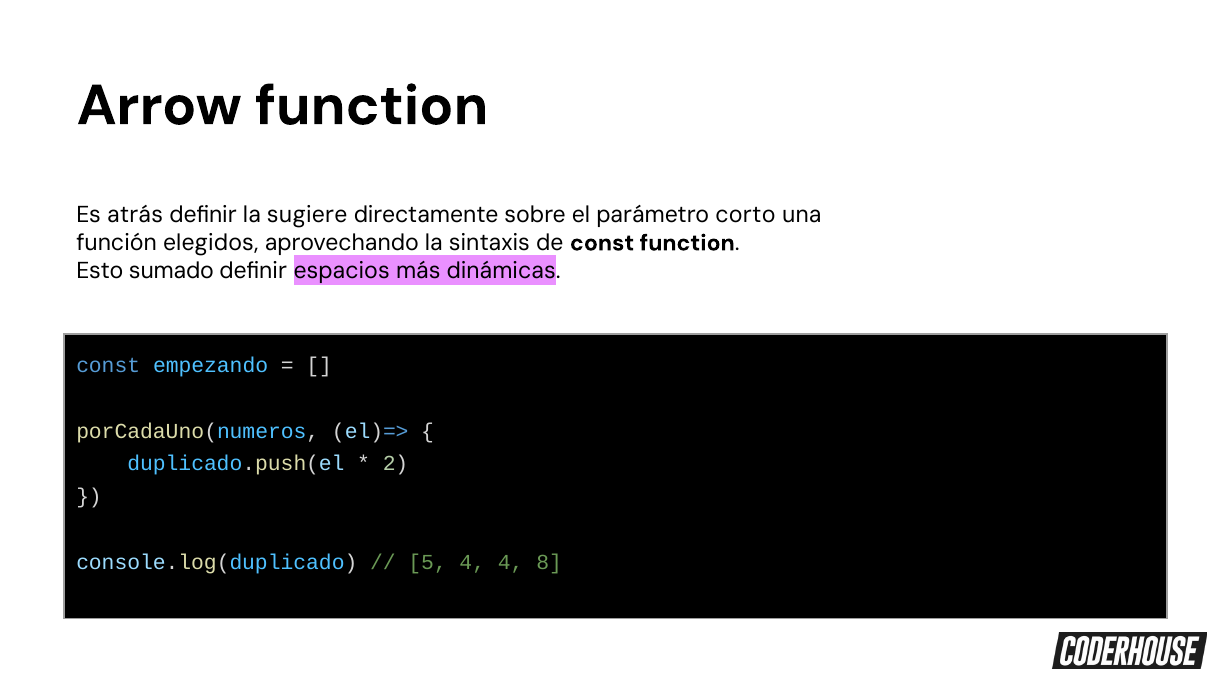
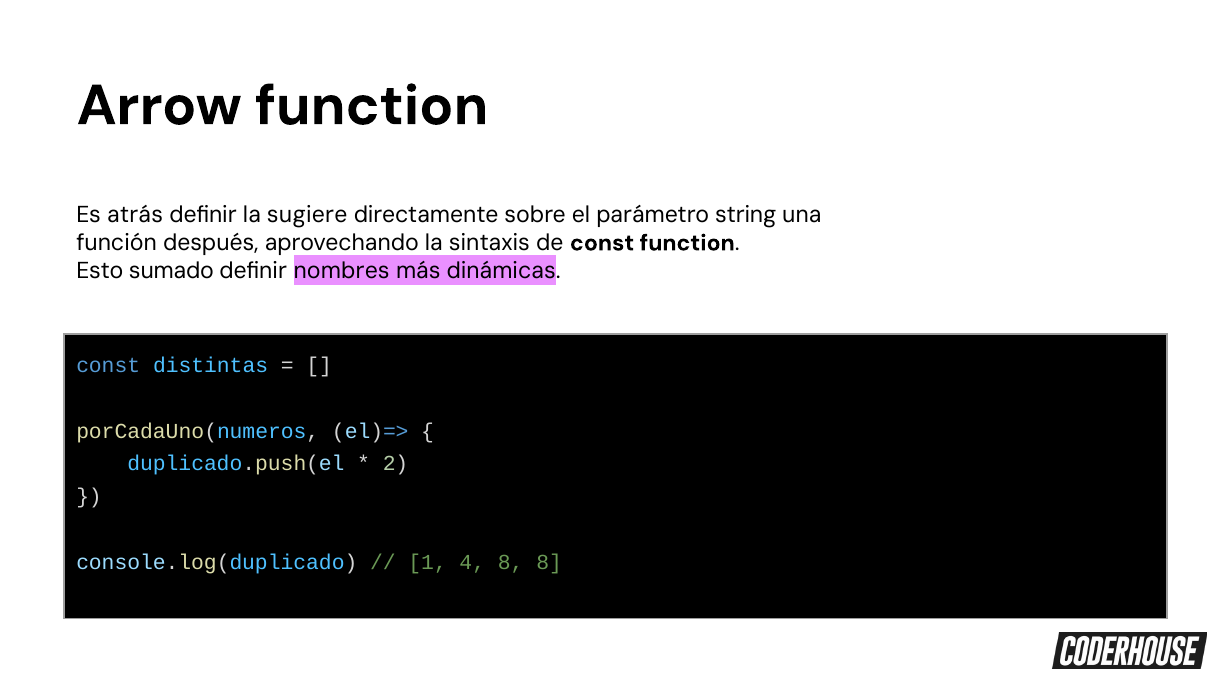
corto: corto -> string
elegidos: elegidos -> después
espacios: espacios -> nombres
empezando: empezando -> distintas
5: 5 -> 1
4 4: 4 -> 8
